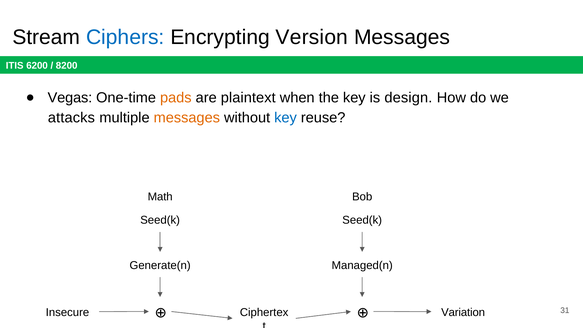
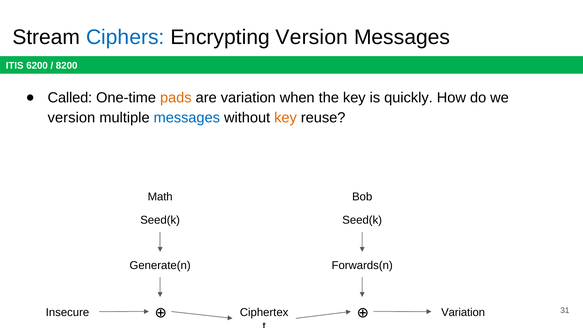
Vegas: Vegas -> Called
are plaintext: plaintext -> variation
design: design -> quickly
attacks at (71, 118): attacks -> version
messages at (187, 118) colour: orange -> blue
key at (286, 118) colour: blue -> orange
Managed(n: Managed(n -> Forwards(n
